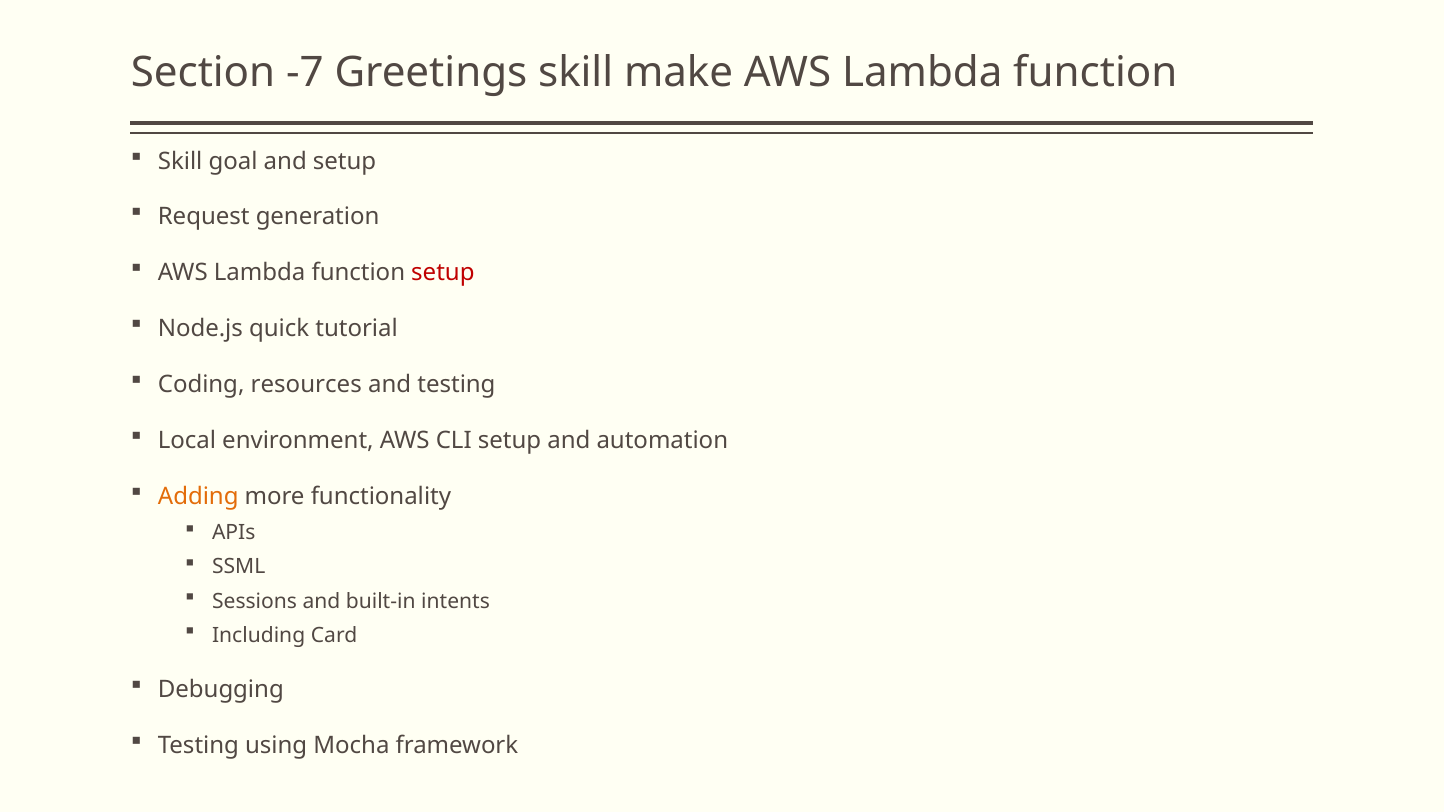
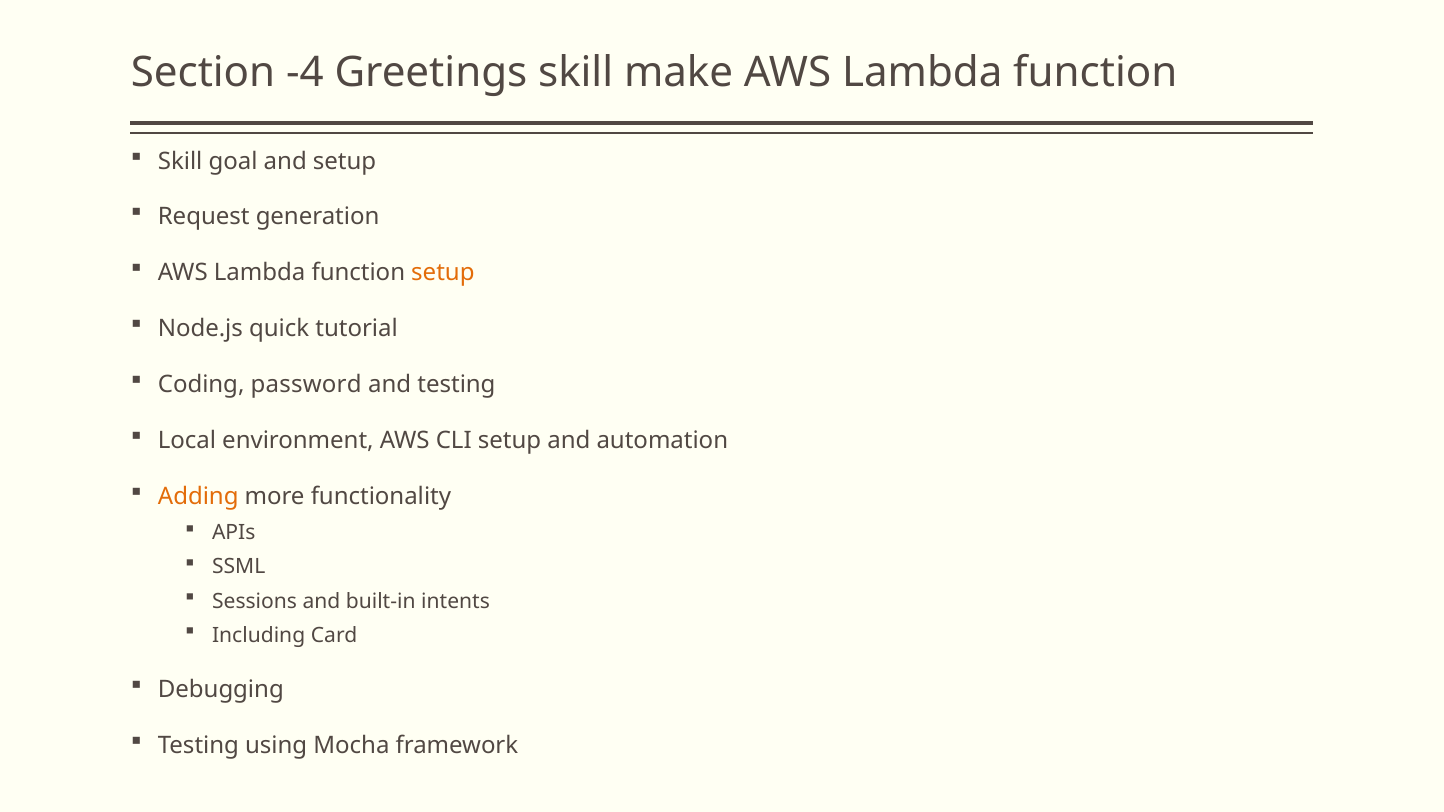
-7: -7 -> -4
setup at (443, 273) colour: red -> orange
resources: resources -> password
